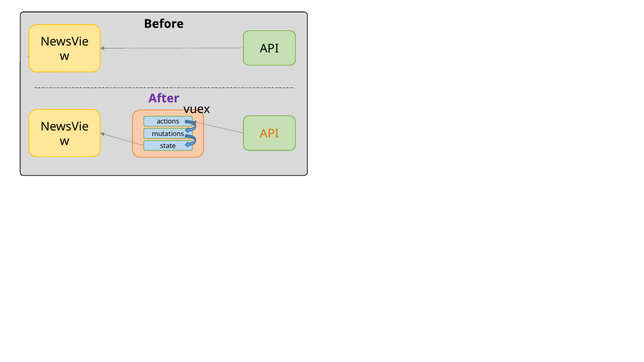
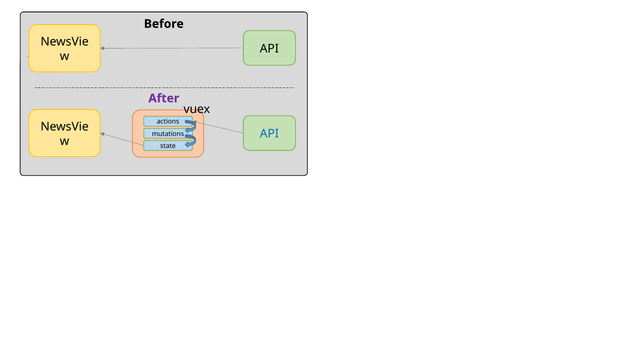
API at (269, 134) colour: orange -> blue
